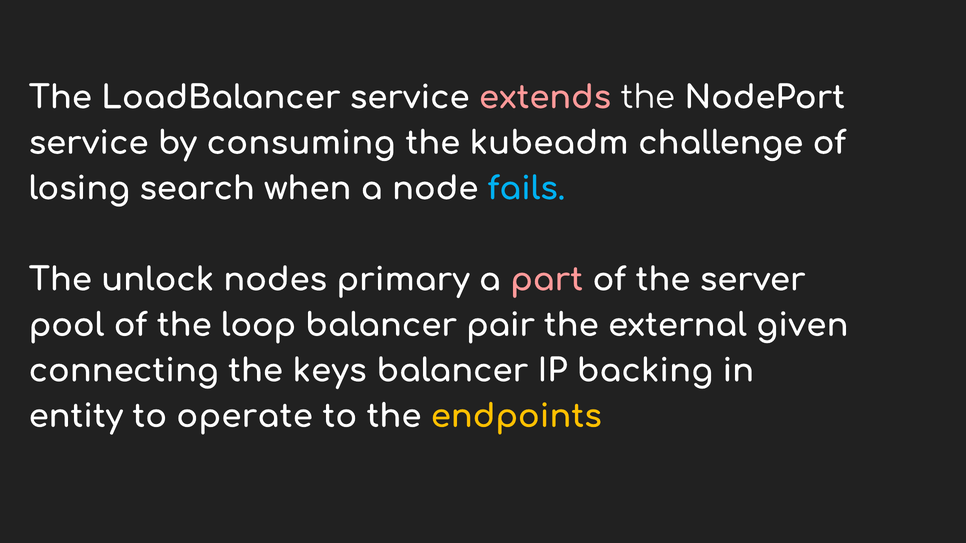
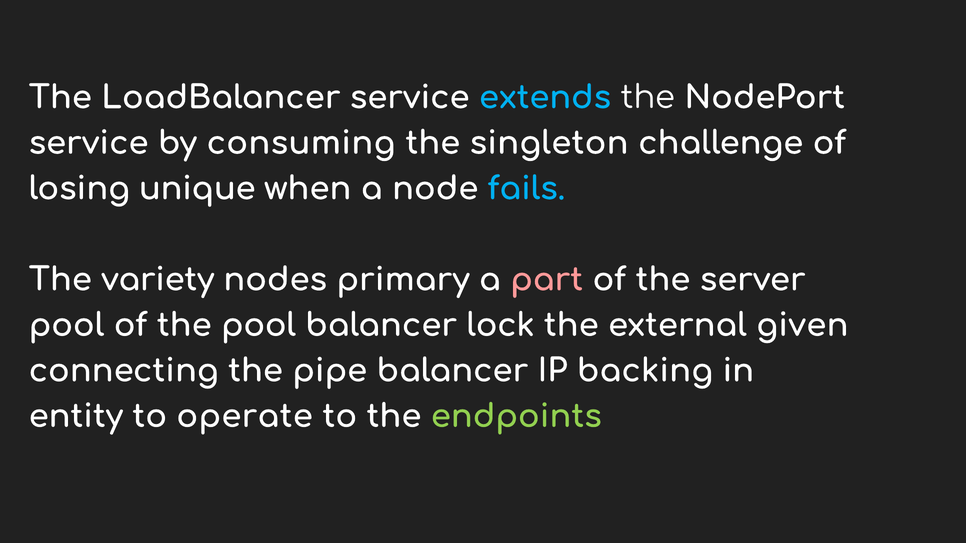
extends colour: pink -> light blue
kubeadm: kubeadm -> singleton
search: search -> unique
unlock: unlock -> variety
the loop: loop -> pool
pair: pair -> lock
keys: keys -> pipe
endpoints colour: yellow -> light green
